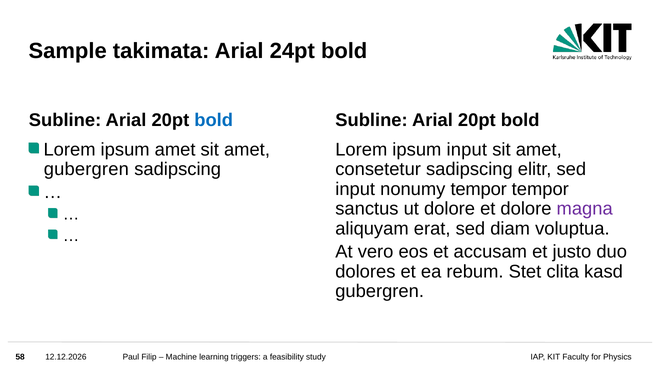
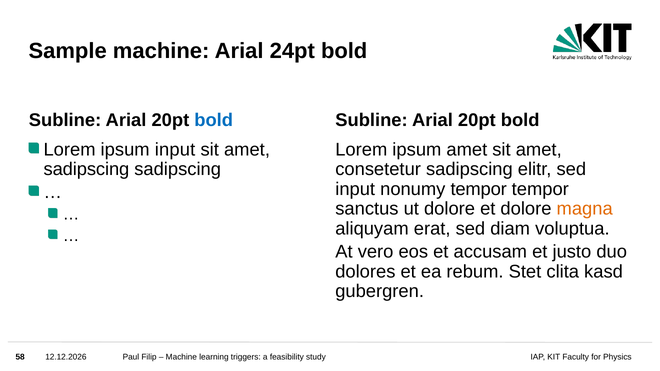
Sample takimata: takimata -> machine
ipsum amet: amet -> input
ipsum input: input -> amet
gubergren at (86, 169): gubergren -> sadipscing
magna colour: purple -> orange
